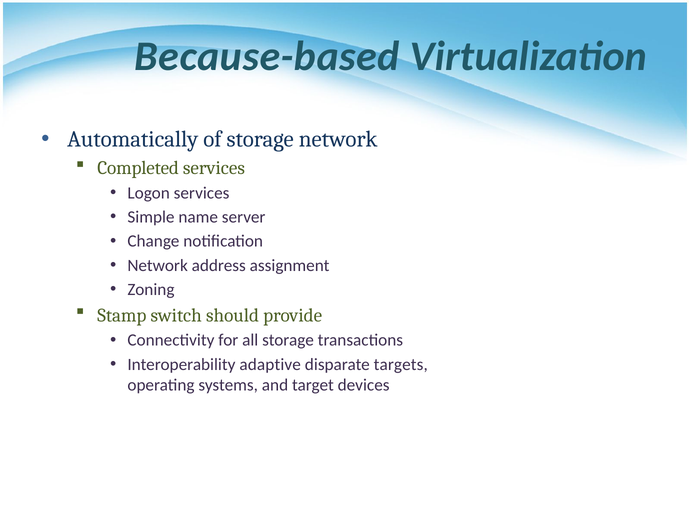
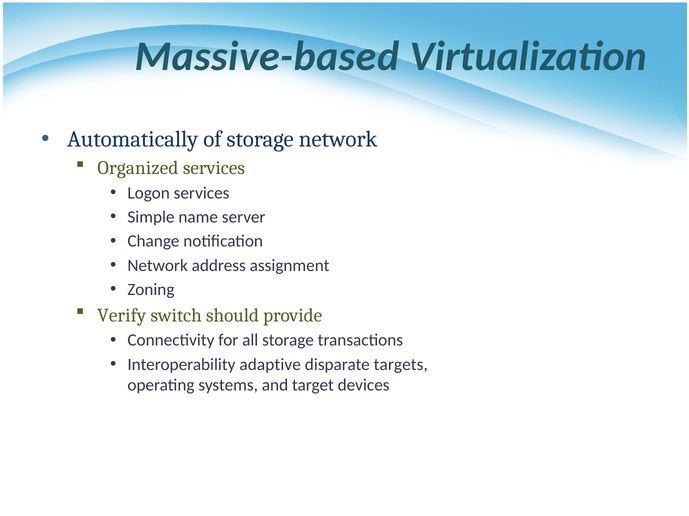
Because-based: Because-based -> Massive-based
Completed: Completed -> Organized
Stamp: Stamp -> Verify
